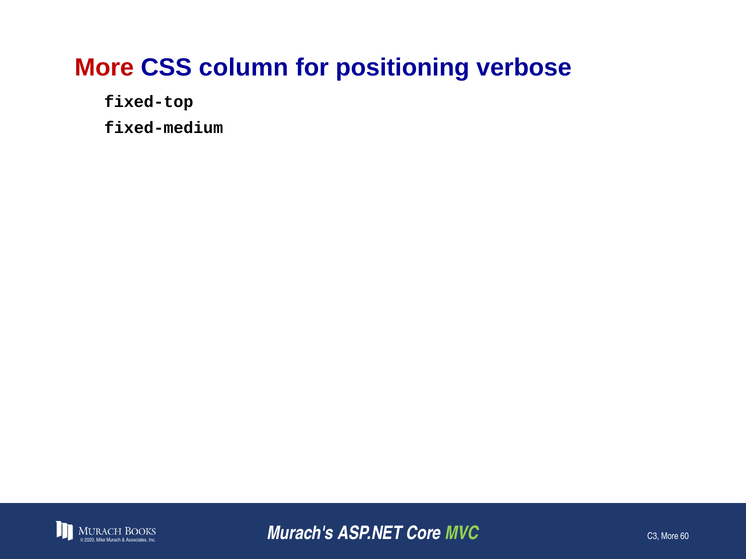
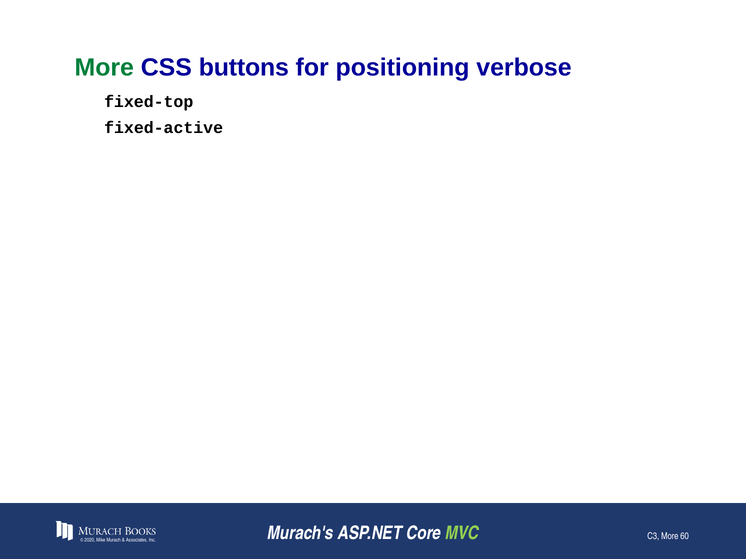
More at (104, 68) colour: red -> green
column: column -> buttons
fixed-medium: fixed-medium -> fixed-active
